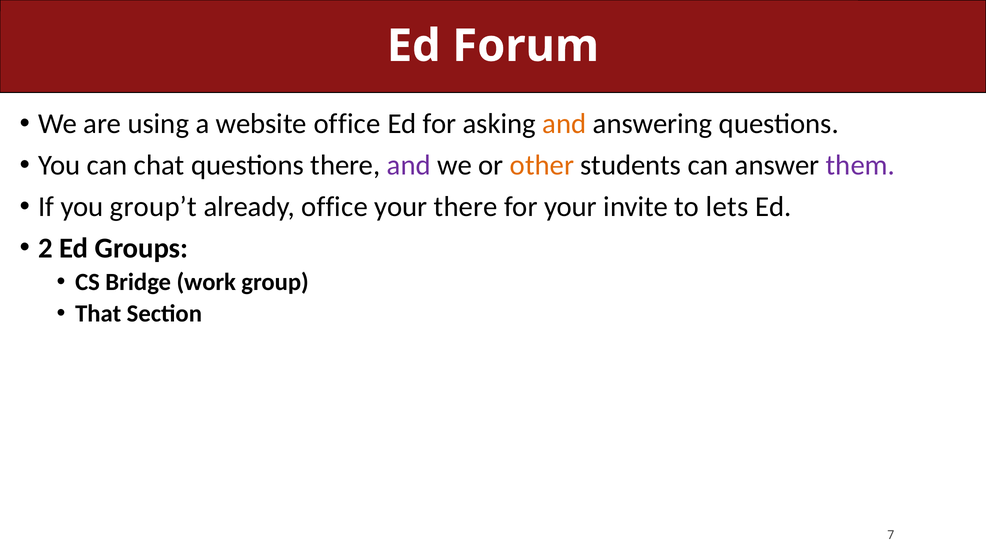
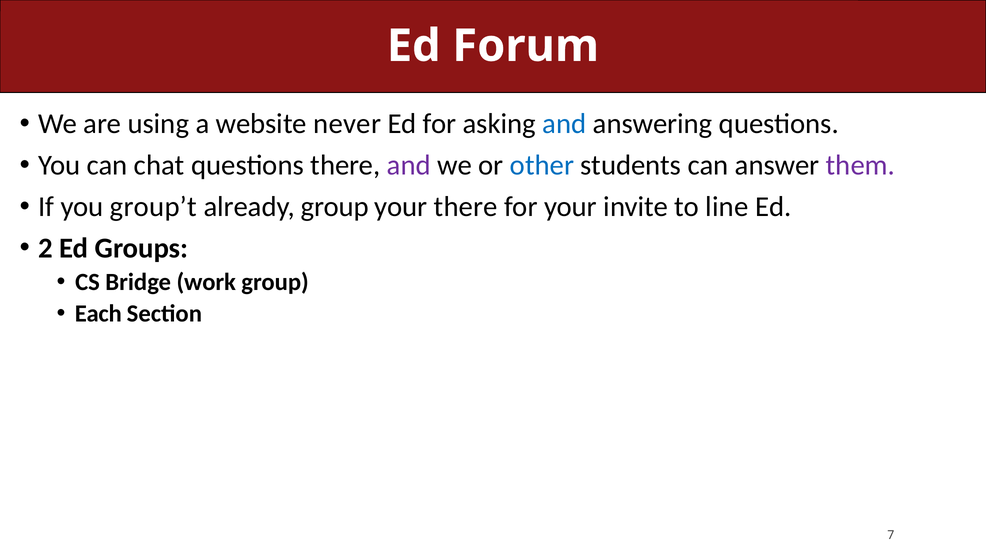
website office: office -> never
and at (564, 124) colour: orange -> blue
other colour: orange -> blue
already office: office -> group
lets: lets -> line
That: That -> Each
